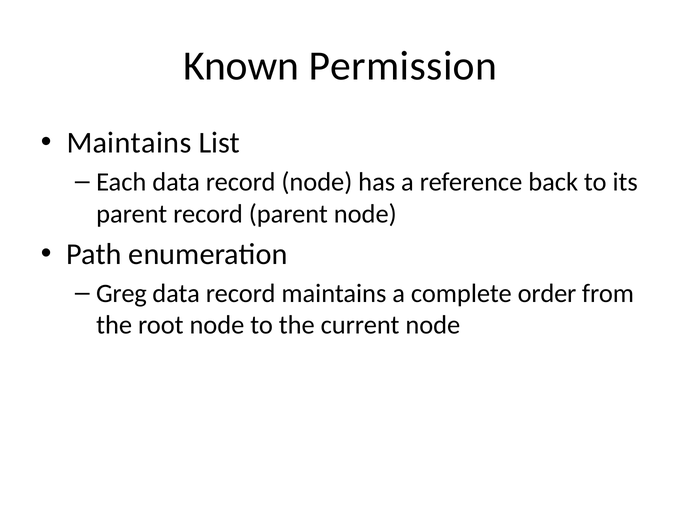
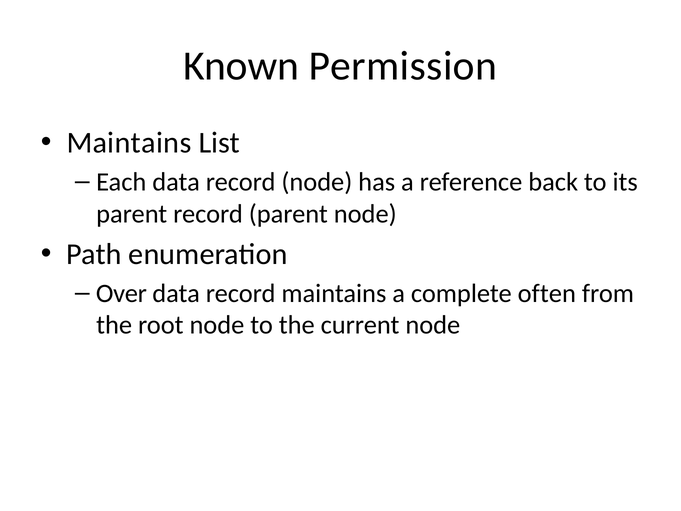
Greg: Greg -> Over
order: order -> often
